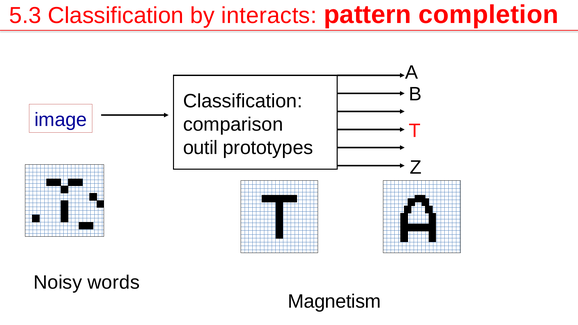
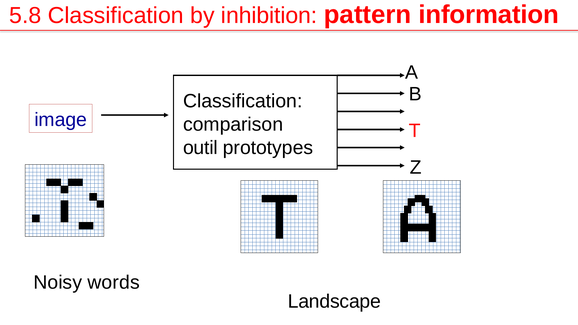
5.3: 5.3 -> 5.8
interacts: interacts -> inhibition
completion: completion -> information
Magnetism: Magnetism -> Landscape
